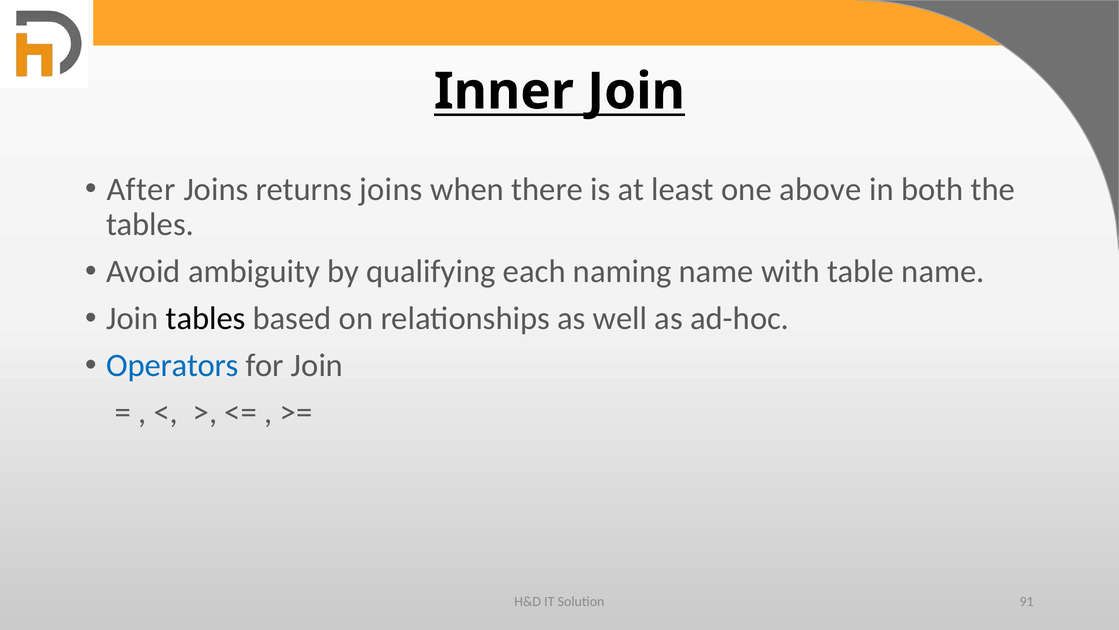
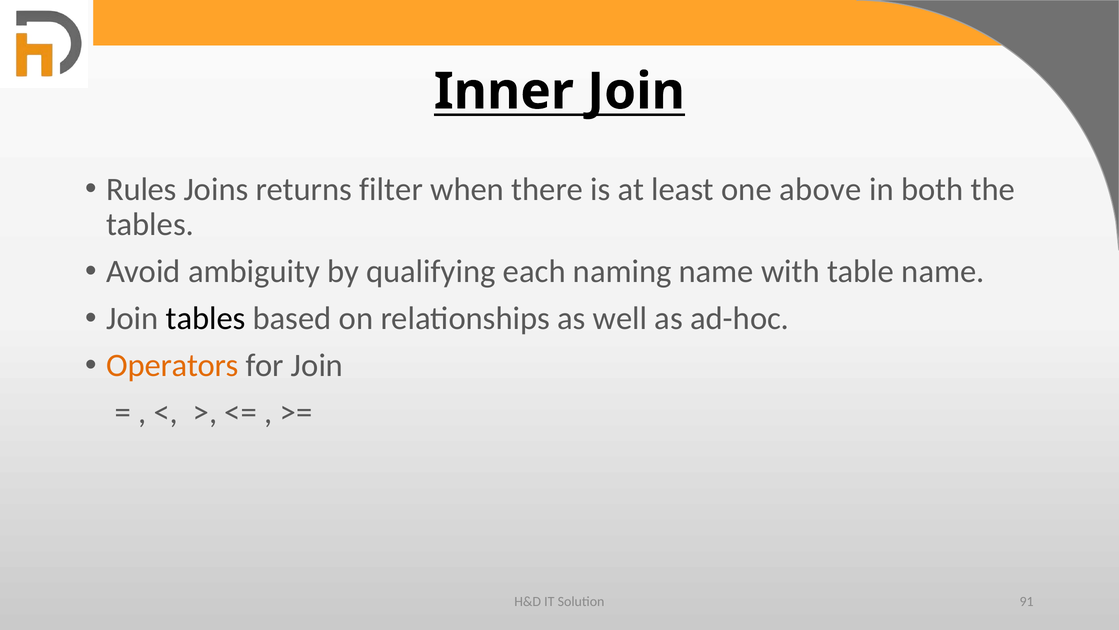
After: After -> Rules
returns joins: joins -> filter
Operators colour: blue -> orange
